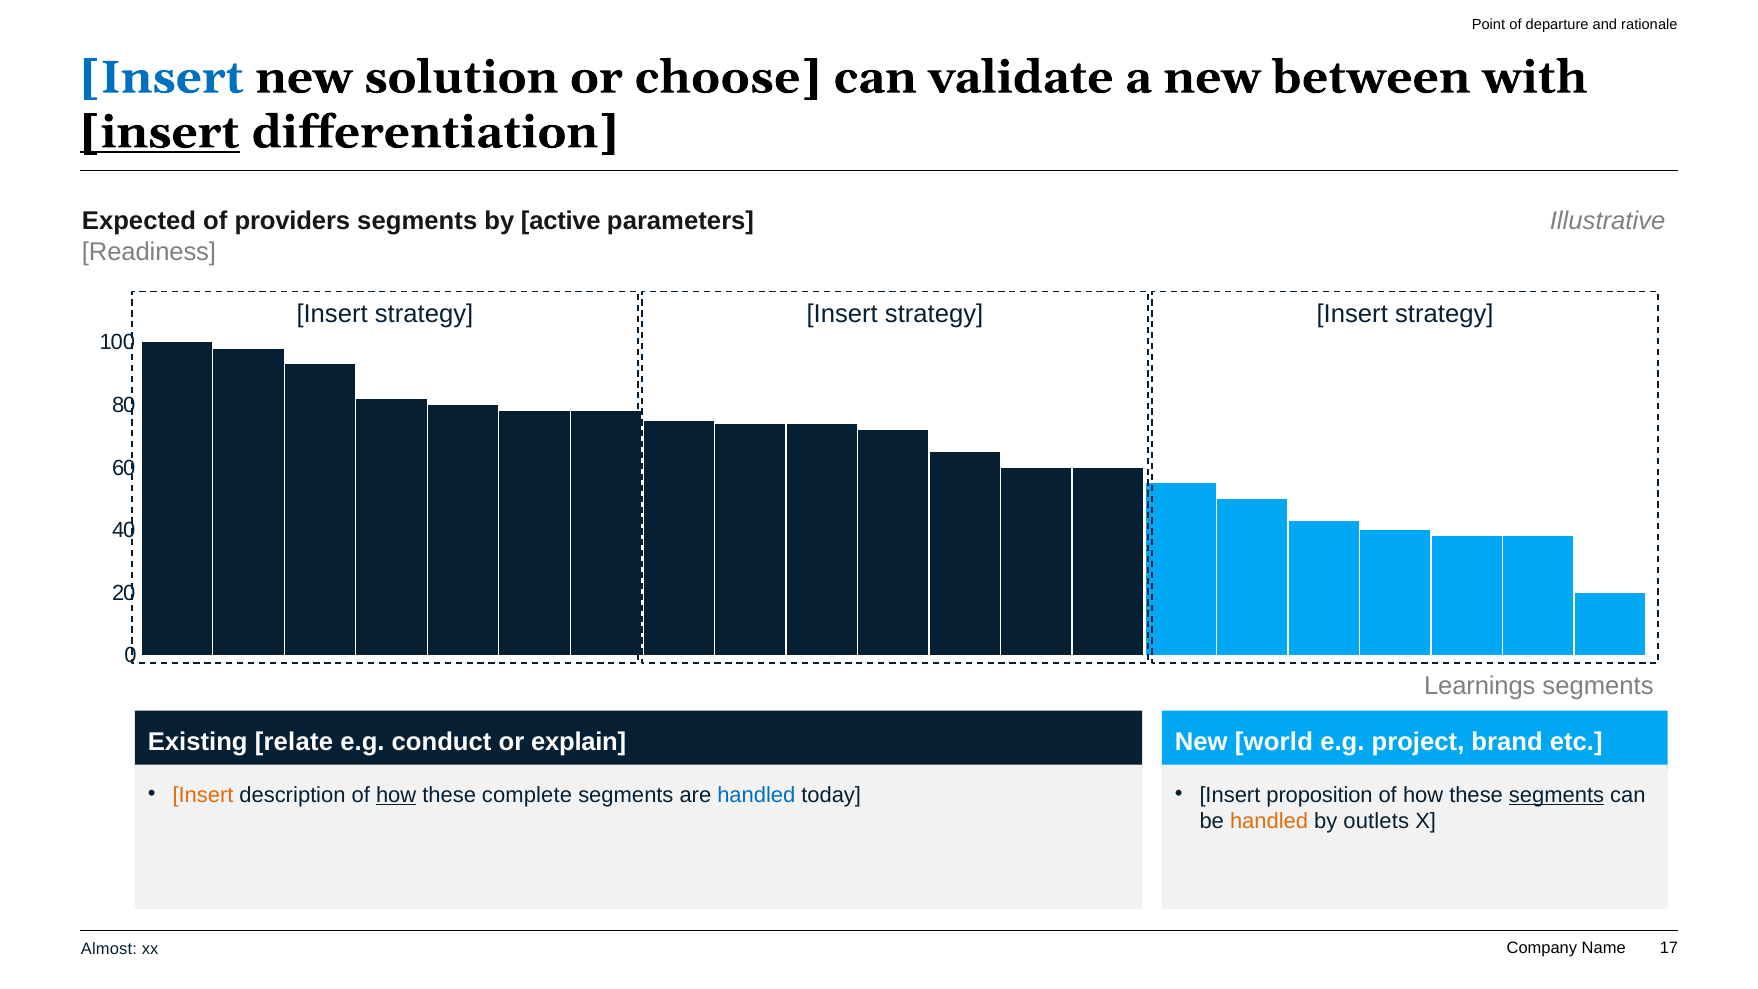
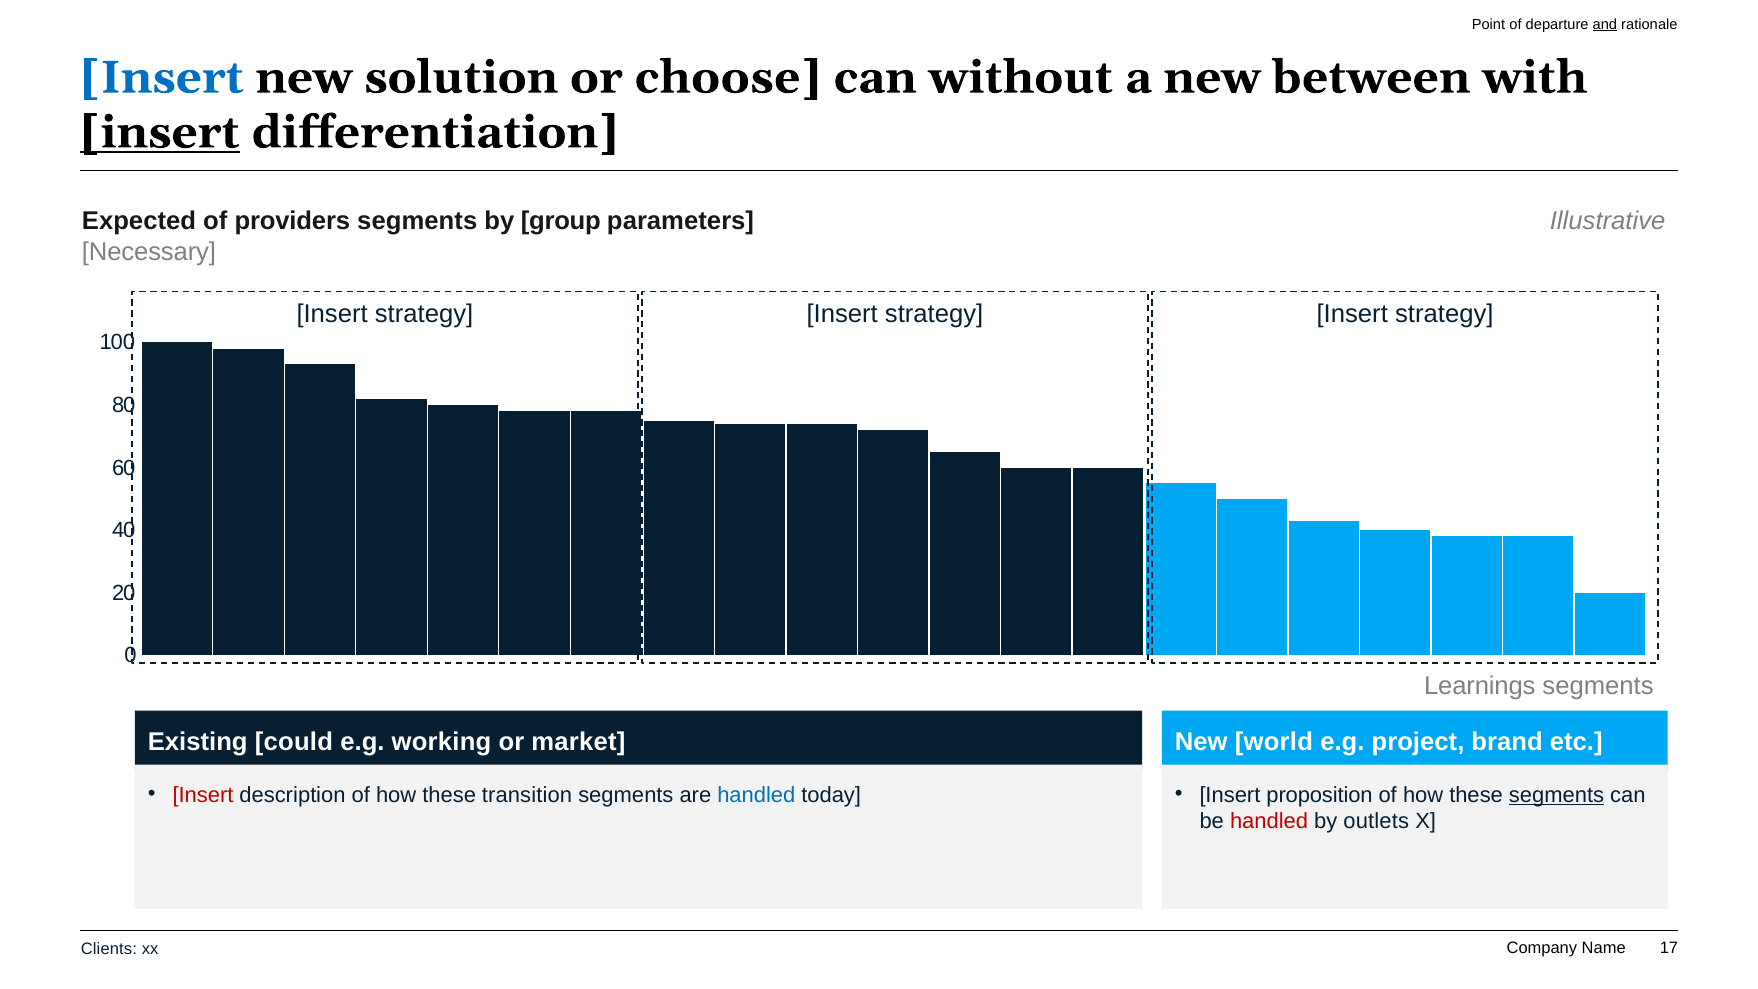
and underline: none -> present
validate: validate -> without
active: active -> group
Readiness: Readiness -> Necessary
relate: relate -> could
conduct: conduct -> working
explain: explain -> market
Insert at (203, 795) colour: orange -> red
how at (396, 795) underline: present -> none
complete: complete -> transition
handled at (1269, 821) colour: orange -> red
Almost: Almost -> Clients
